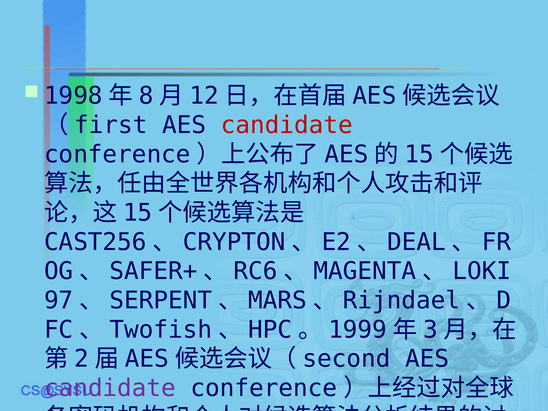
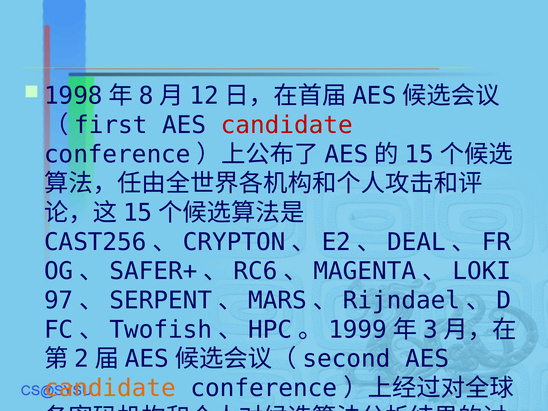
candidate at (110, 388) colour: purple -> orange
